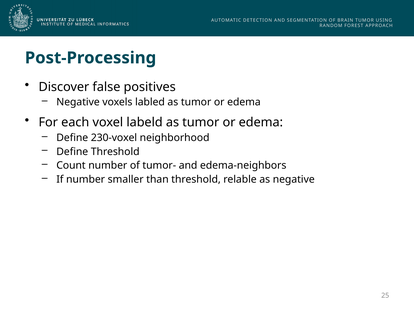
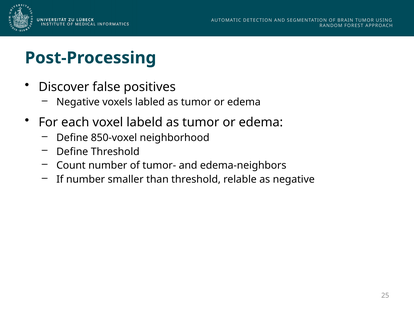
230-voxel: 230-voxel -> 850-voxel
